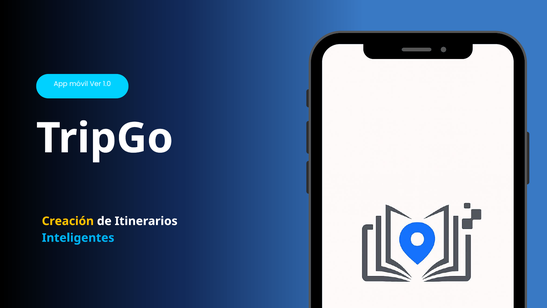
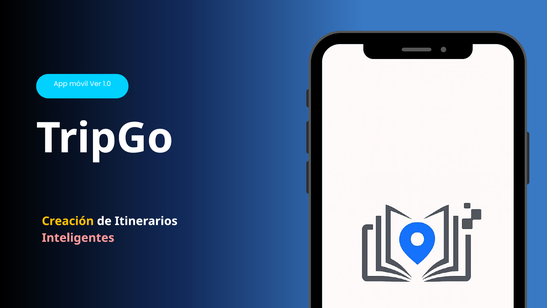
Inteligentes colour: light blue -> pink
